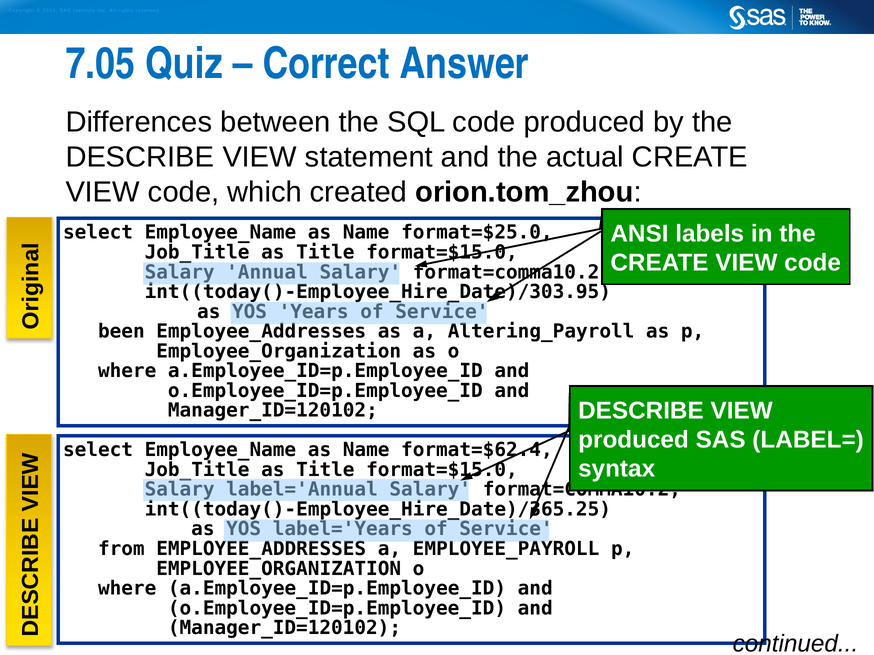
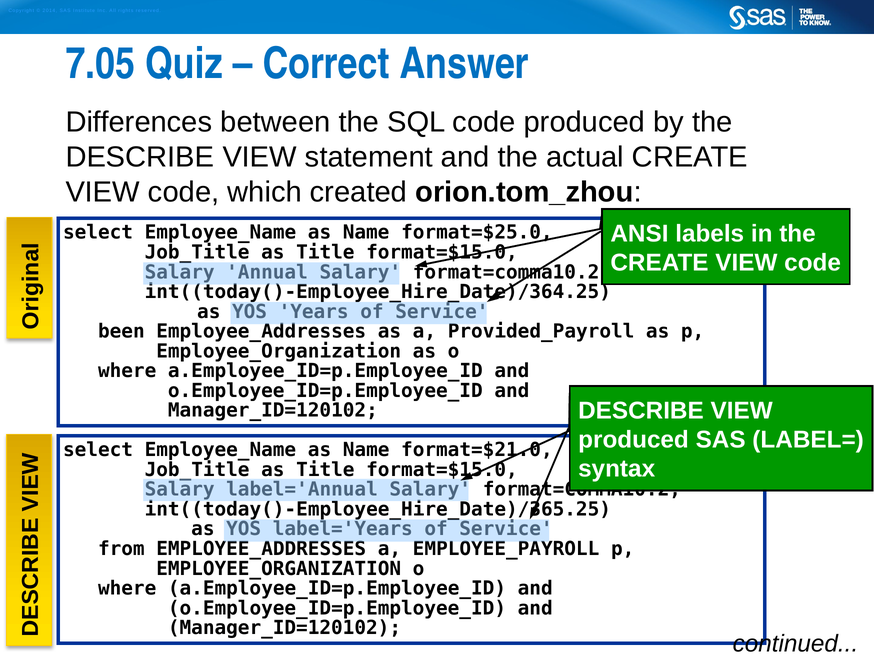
int((today()-Employee_Hire_Date)/303.95: int((today()-Employee_Hire_Date)/303.95 -> int((today()-Employee_Hire_Date)/364.25
Altering_Payroll: Altering_Payroll -> Provided_Payroll
format=$62.4: format=$62.4 -> format=$21.0
